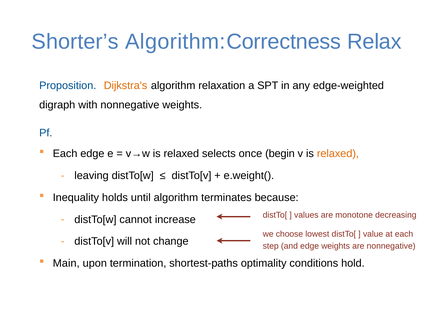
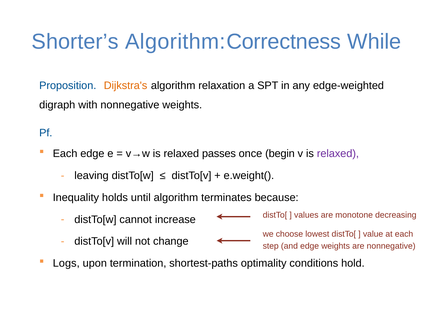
Relax: Relax -> While
selects: selects -> passes
relaxed at (338, 154) colour: orange -> purple
Main: Main -> Logs
